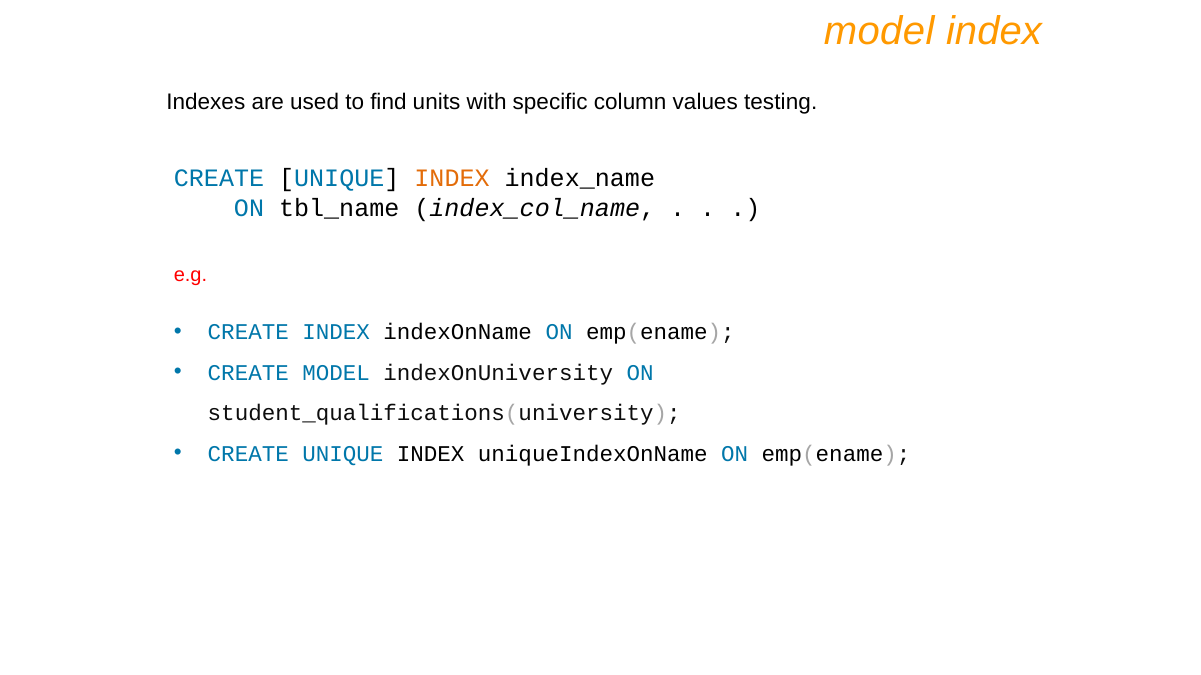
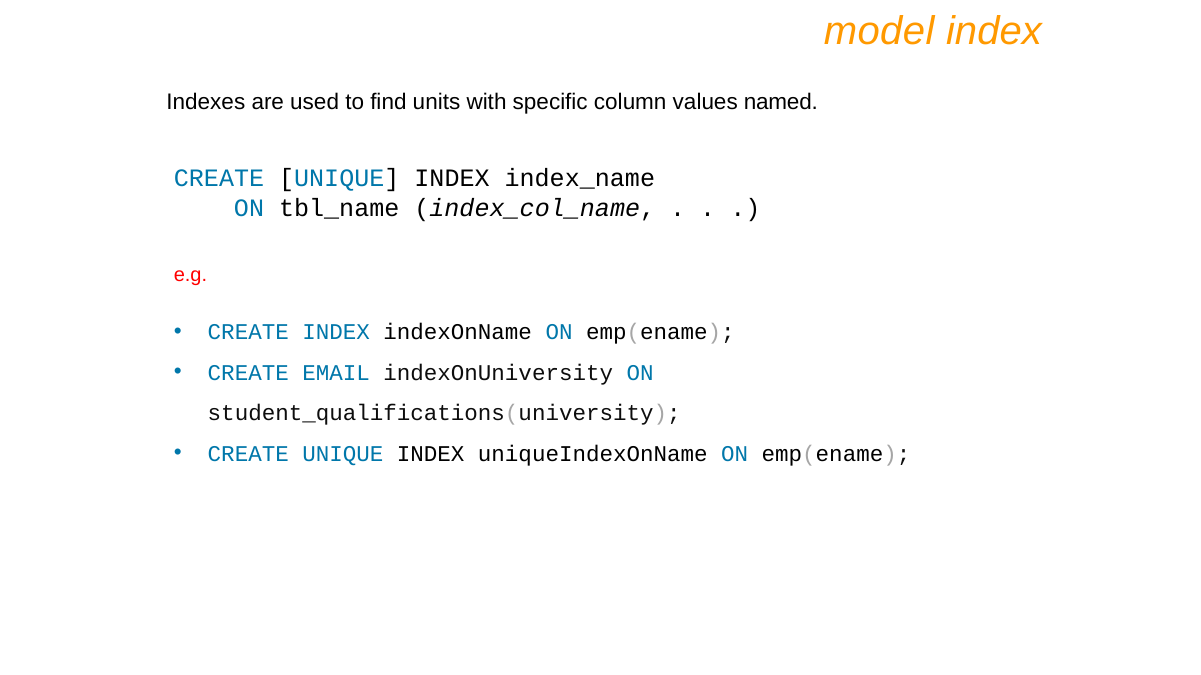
testing: testing -> named
INDEX at (452, 179) colour: orange -> black
CREATE MODEL: MODEL -> EMAIL
